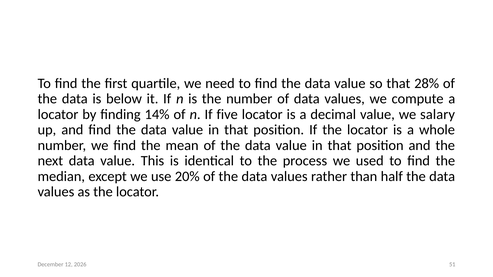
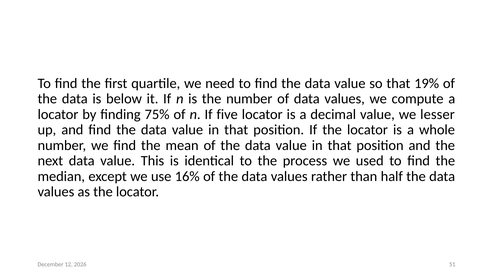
28%: 28% -> 19%
14%: 14% -> 75%
salary: salary -> lesser
20%: 20% -> 16%
